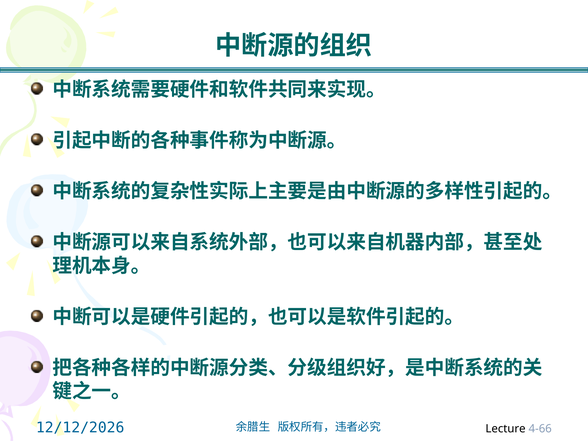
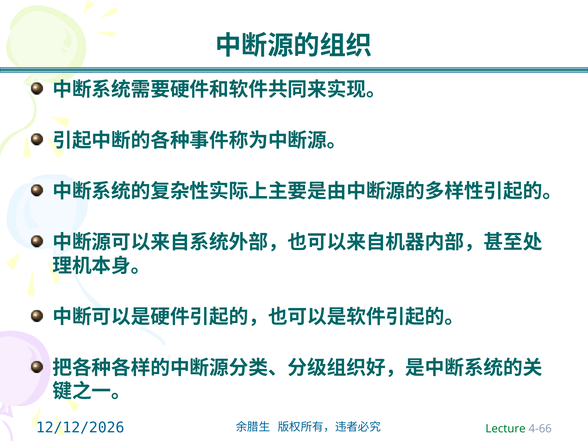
Lecture colour: black -> green
